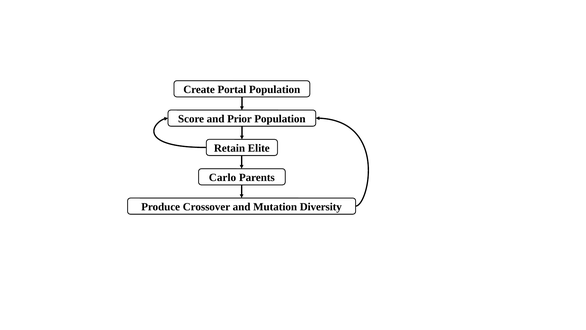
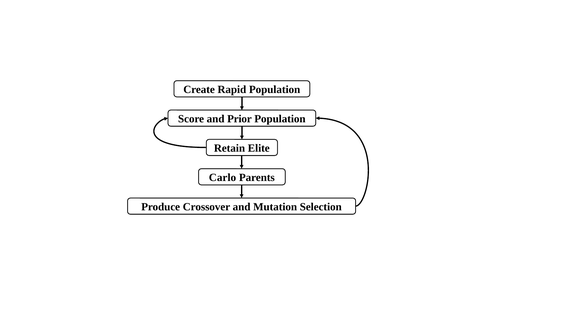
Portal: Portal -> Rapid
Diversity: Diversity -> Selection
